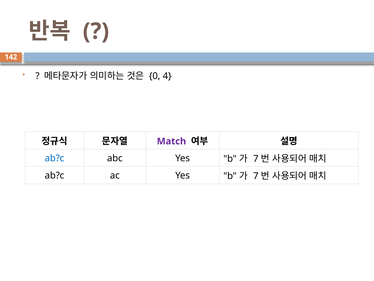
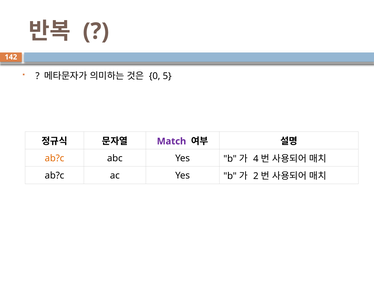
4: 4 -> 5
ab?c at (54, 158) colour: blue -> orange
7 at (256, 158): 7 -> 4
7 at (256, 176): 7 -> 2
